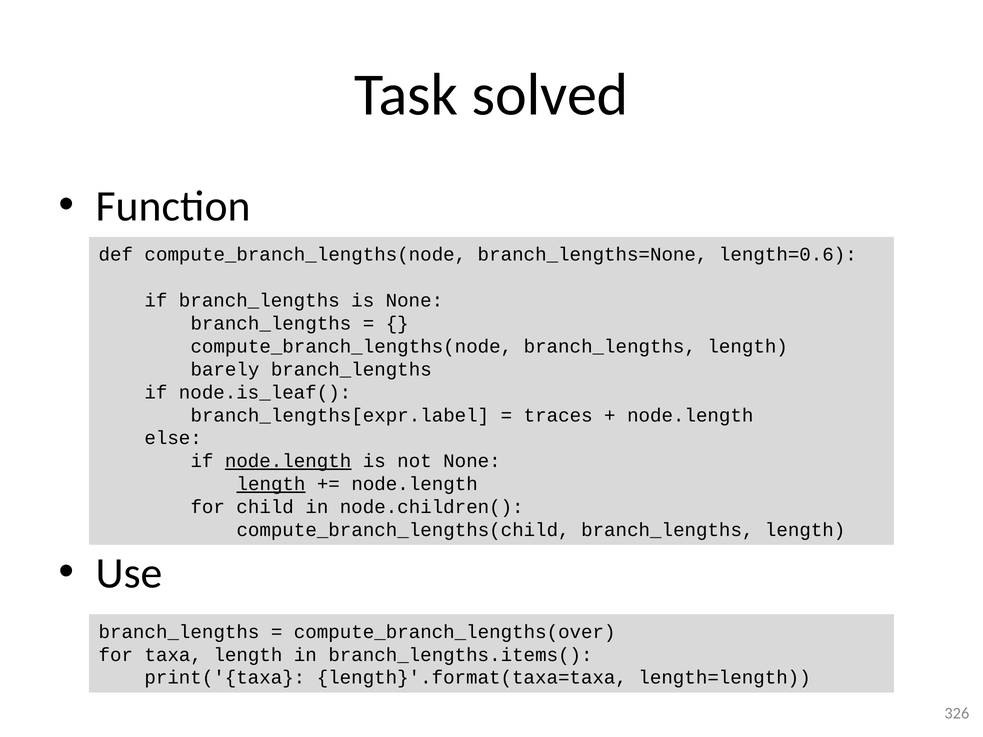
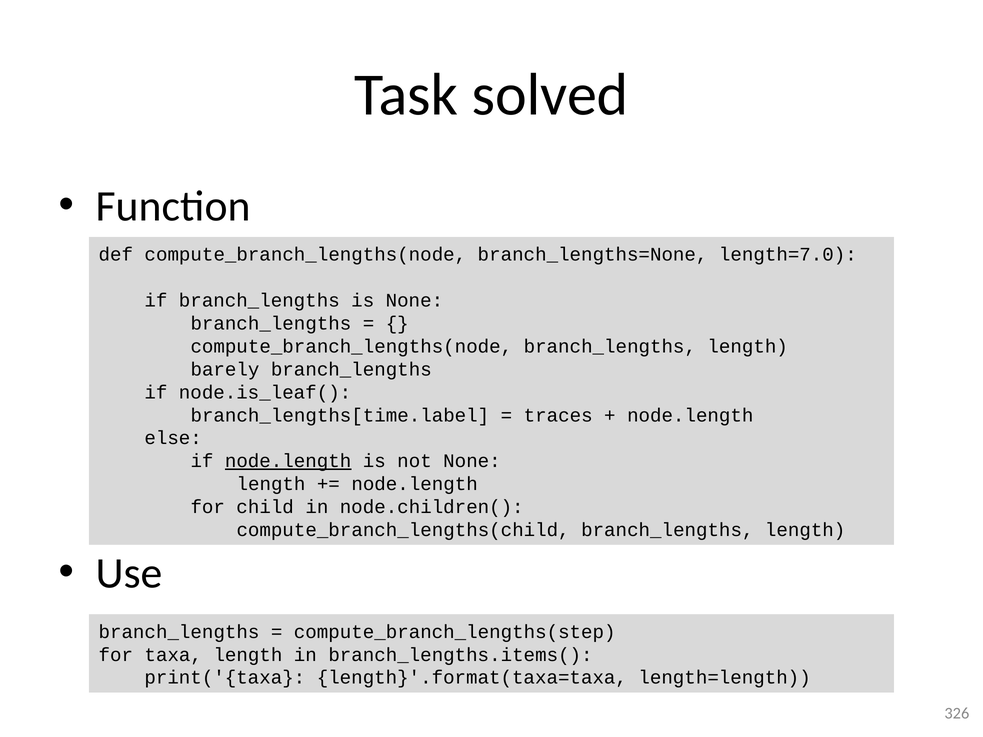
length=0.6: length=0.6 -> length=7.0
branch_lengths[expr.label: branch_lengths[expr.label -> branch_lengths[time.label
length at (271, 484) underline: present -> none
compute_branch_lengths(over: compute_branch_lengths(over -> compute_branch_lengths(step
